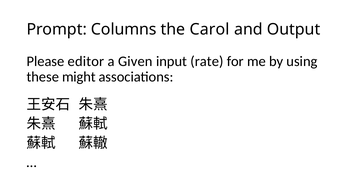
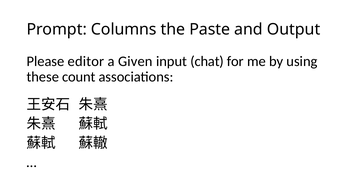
Carol: Carol -> Paste
rate: rate -> chat
might: might -> count
